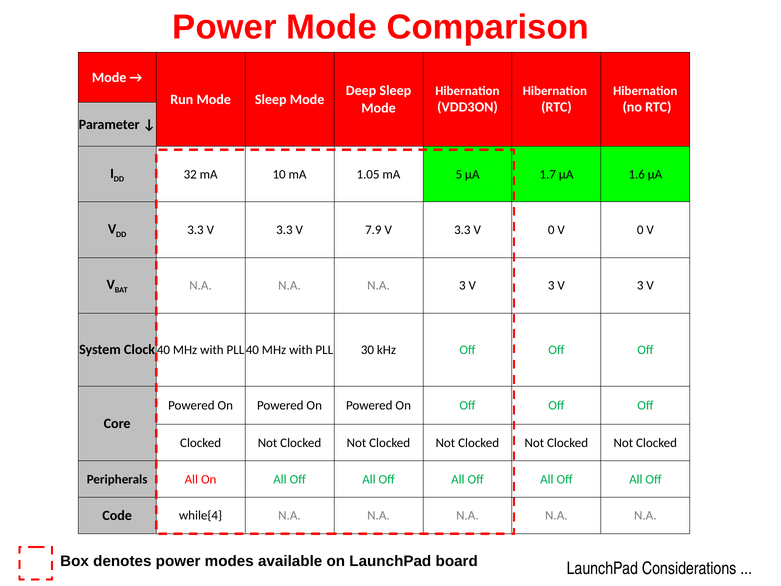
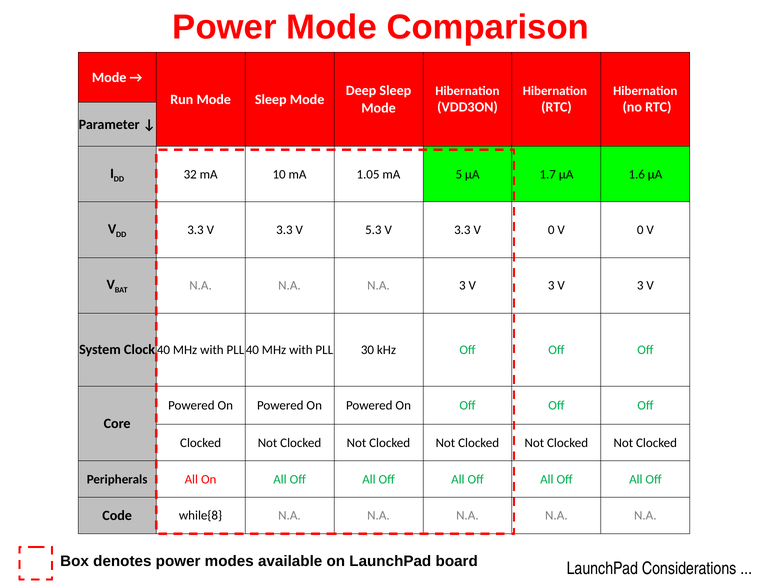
7.9: 7.9 -> 5.3
while{4: while{4 -> while{8
